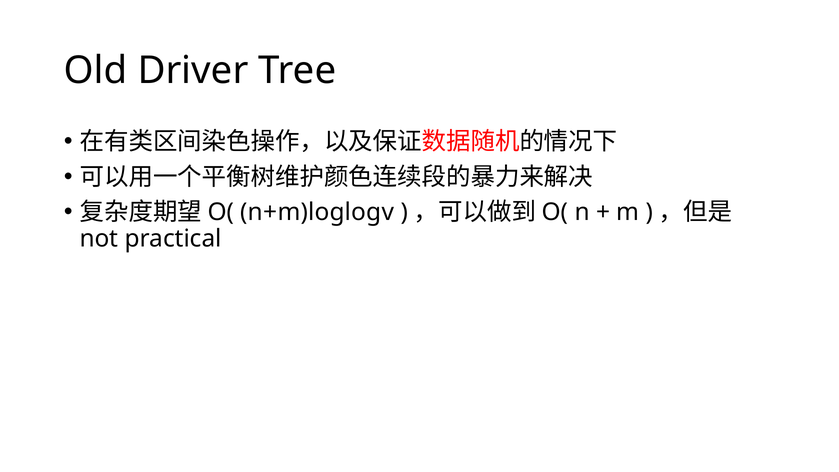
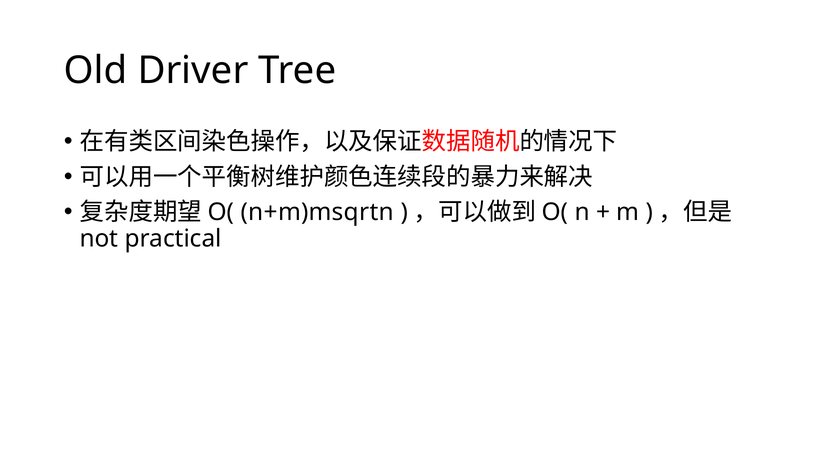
n+m)loglogv: n+m)loglogv -> n+m)msqrtn
